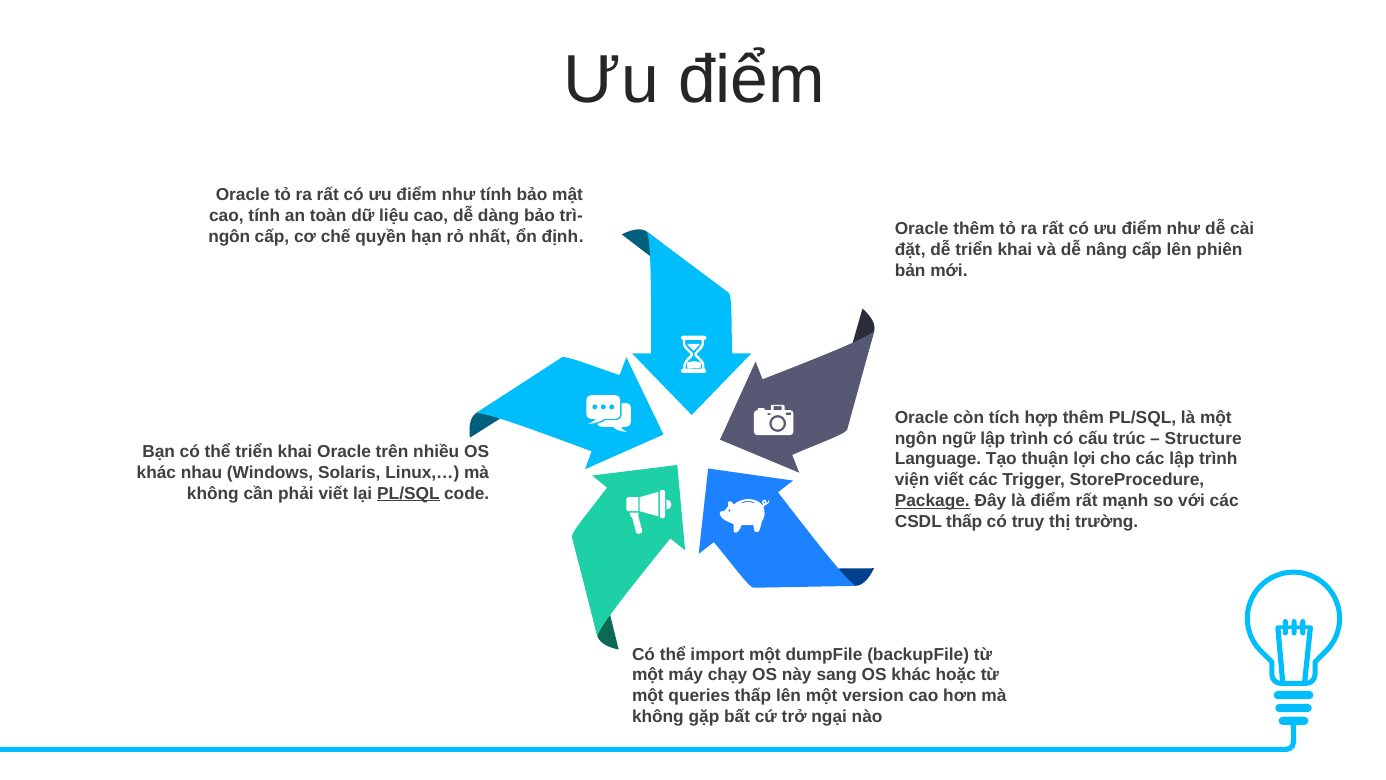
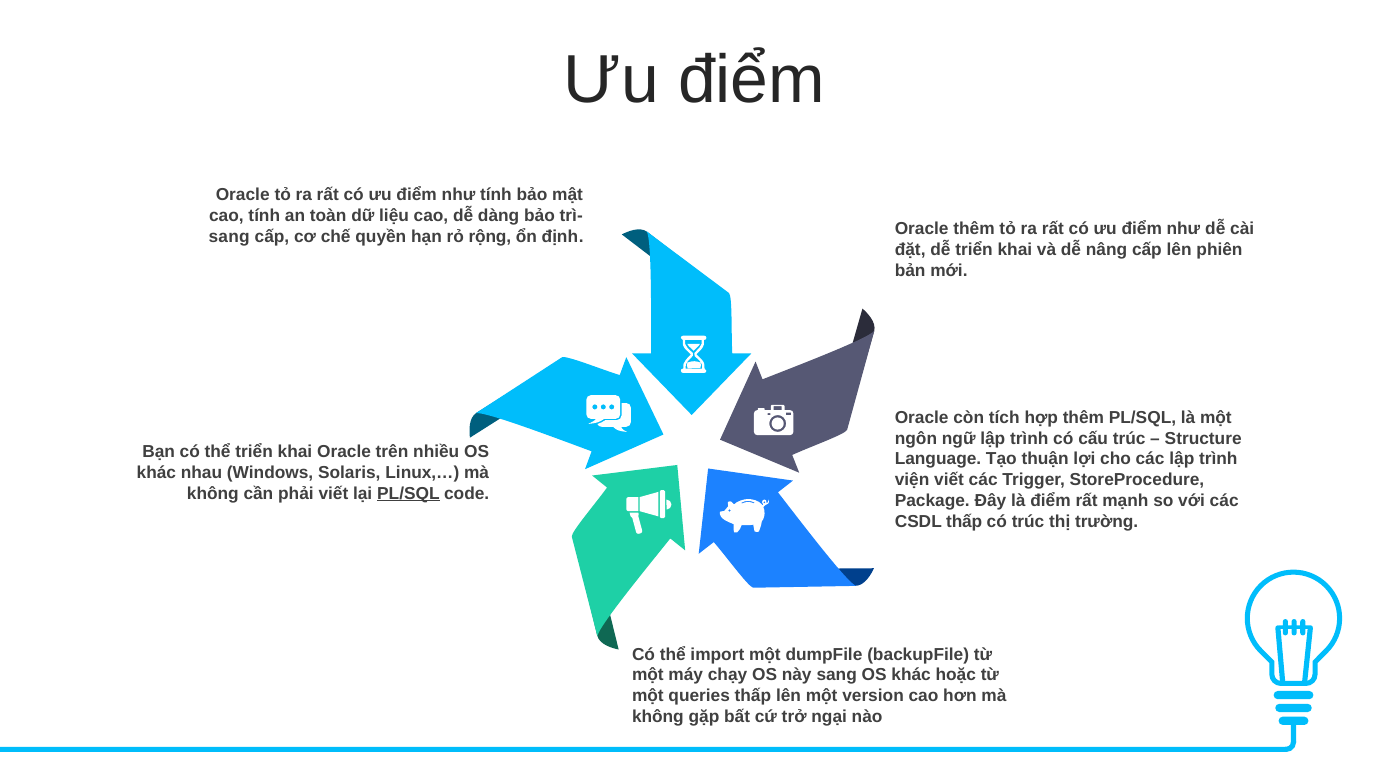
ngôn at (229, 237): ngôn -> sang
nhất: nhất -> rộng
Package underline: present -> none
có truy: truy -> trúc
